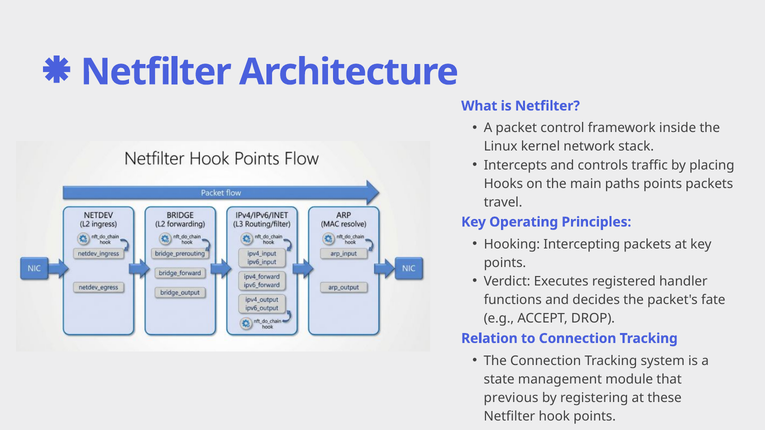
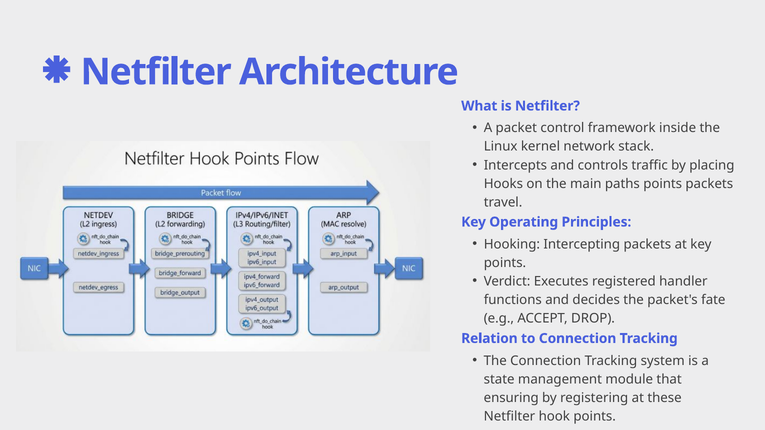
previous: previous -> ensuring
